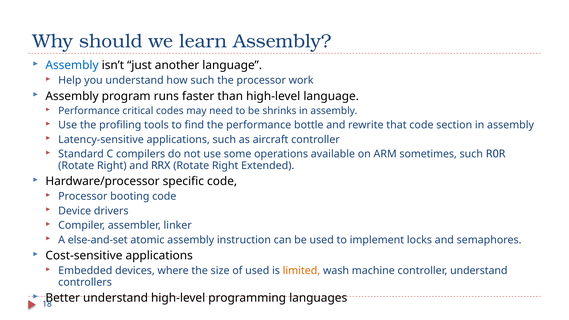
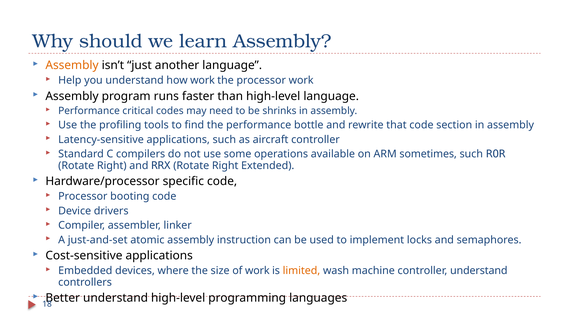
Assembly at (72, 65) colour: blue -> orange
how such: such -> work
else-and-set: else-and-set -> just-and-set
of used: used -> work
